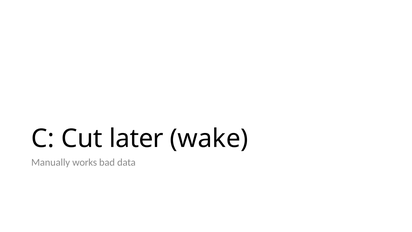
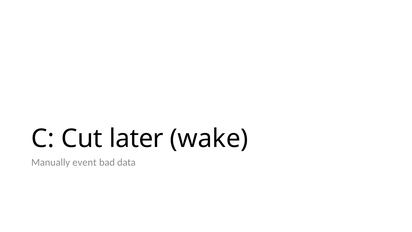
works: works -> event
